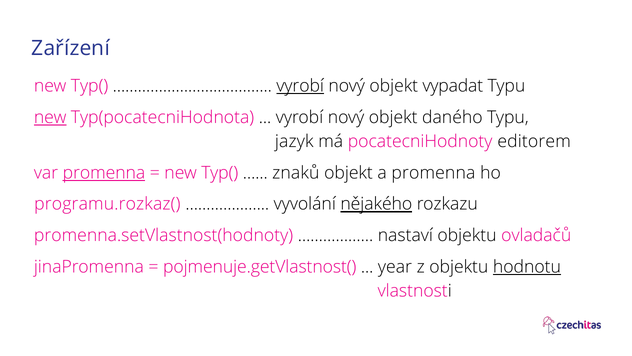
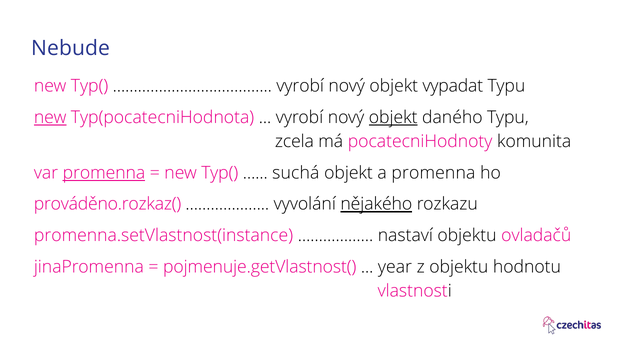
Zařízení: Zařízení -> Nebude
vyrobí at (300, 86) underline: present -> none
objekt at (393, 117) underline: none -> present
jazyk: jazyk -> zcela
editorem: editorem -> komunita
znaků: znaků -> suchá
programu.rozkaz(: programu.rozkaz( -> prováděno.rozkaz(
promenna.setVlastnost(hodnoty: promenna.setVlastnost(hodnoty -> promenna.setVlastnost(instance
hodnotu underline: present -> none
